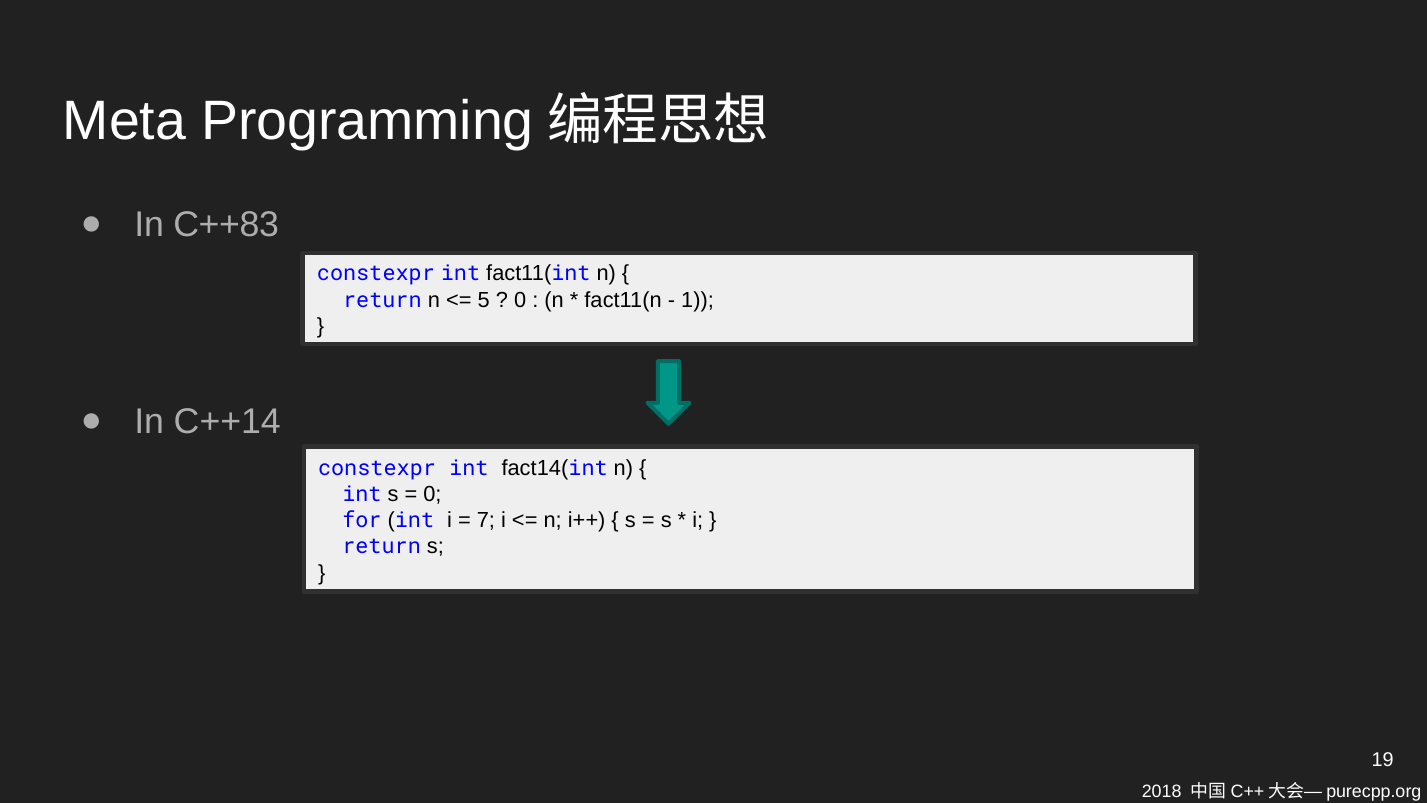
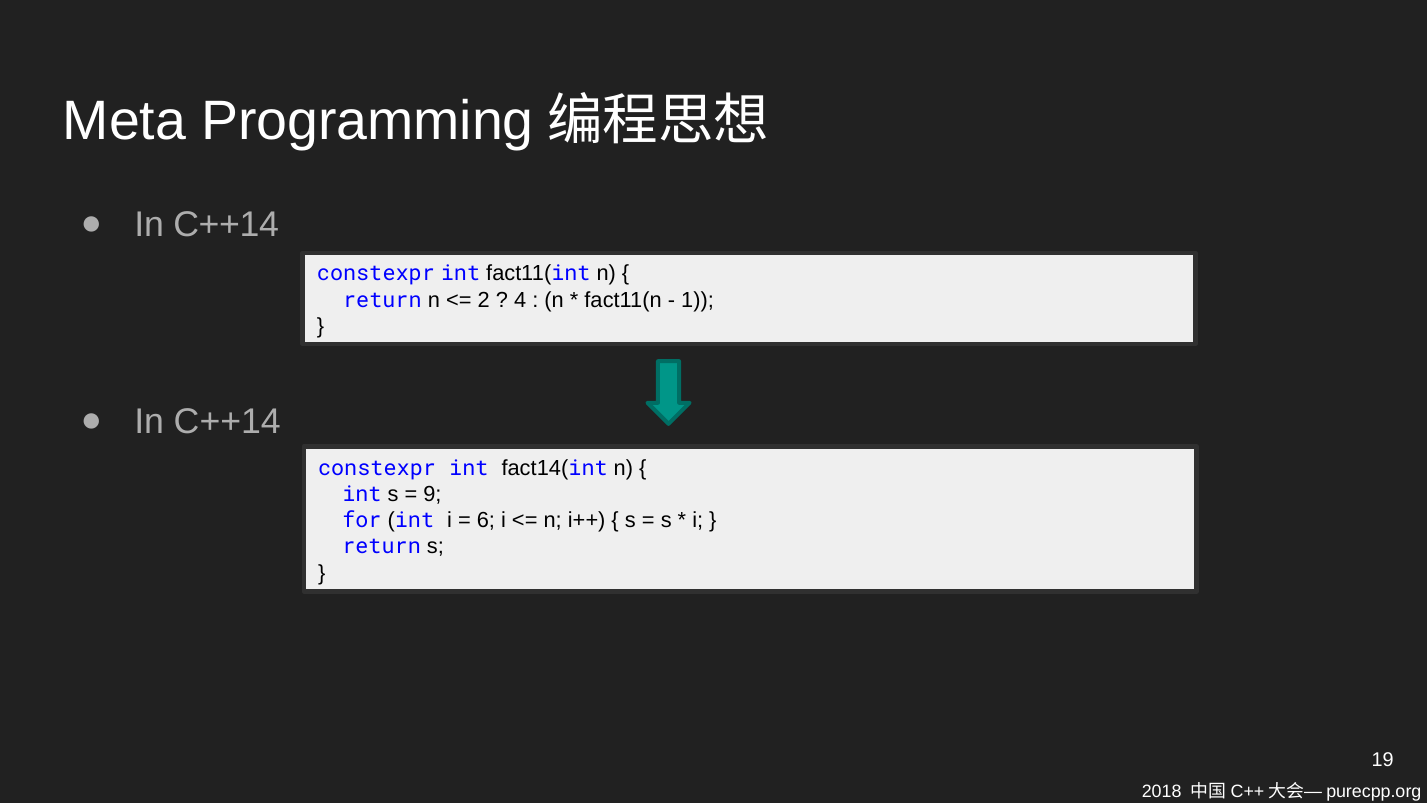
C++83 at (226, 224): C++83 -> C++14
5: 5 -> 2
0 at (520, 300): 0 -> 4
0 at (432, 494): 0 -> 9
7: 7 -> 6
